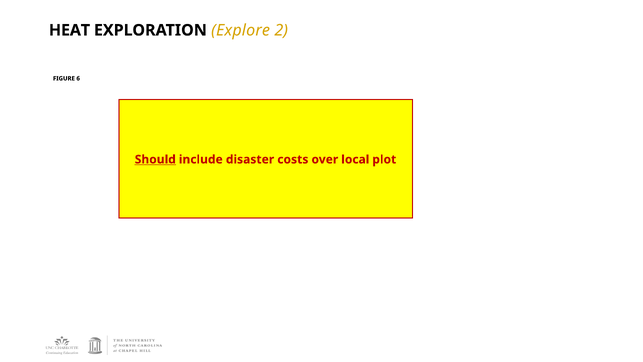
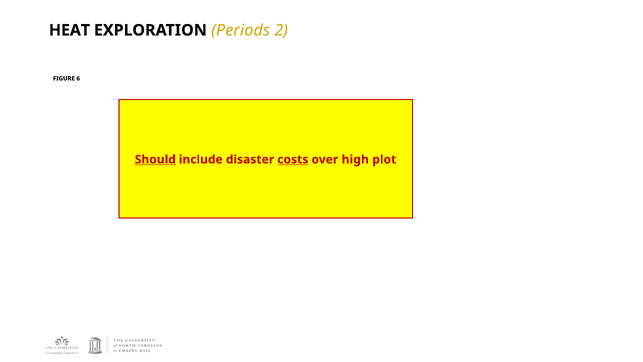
Explore: Explore -> Periods
costs underline: none -> present
local: local -> high
